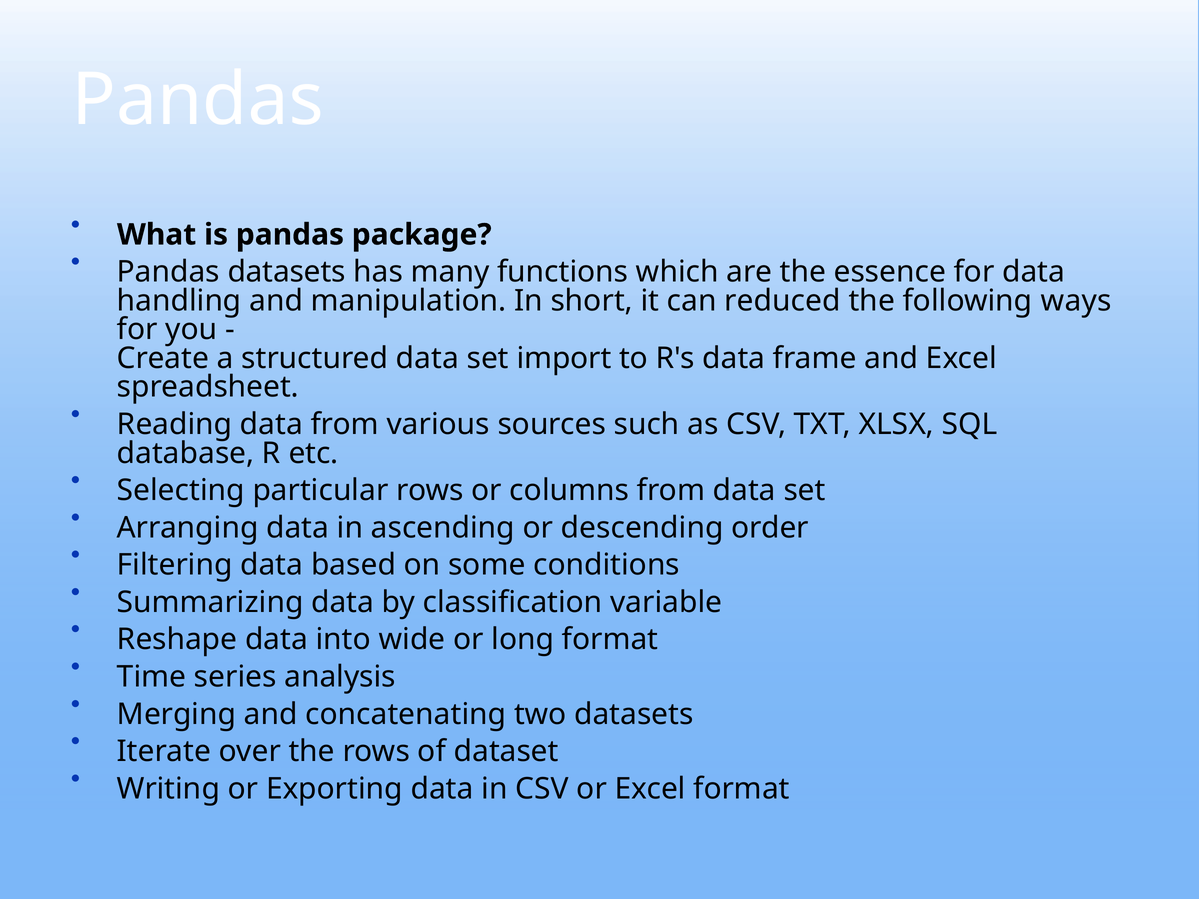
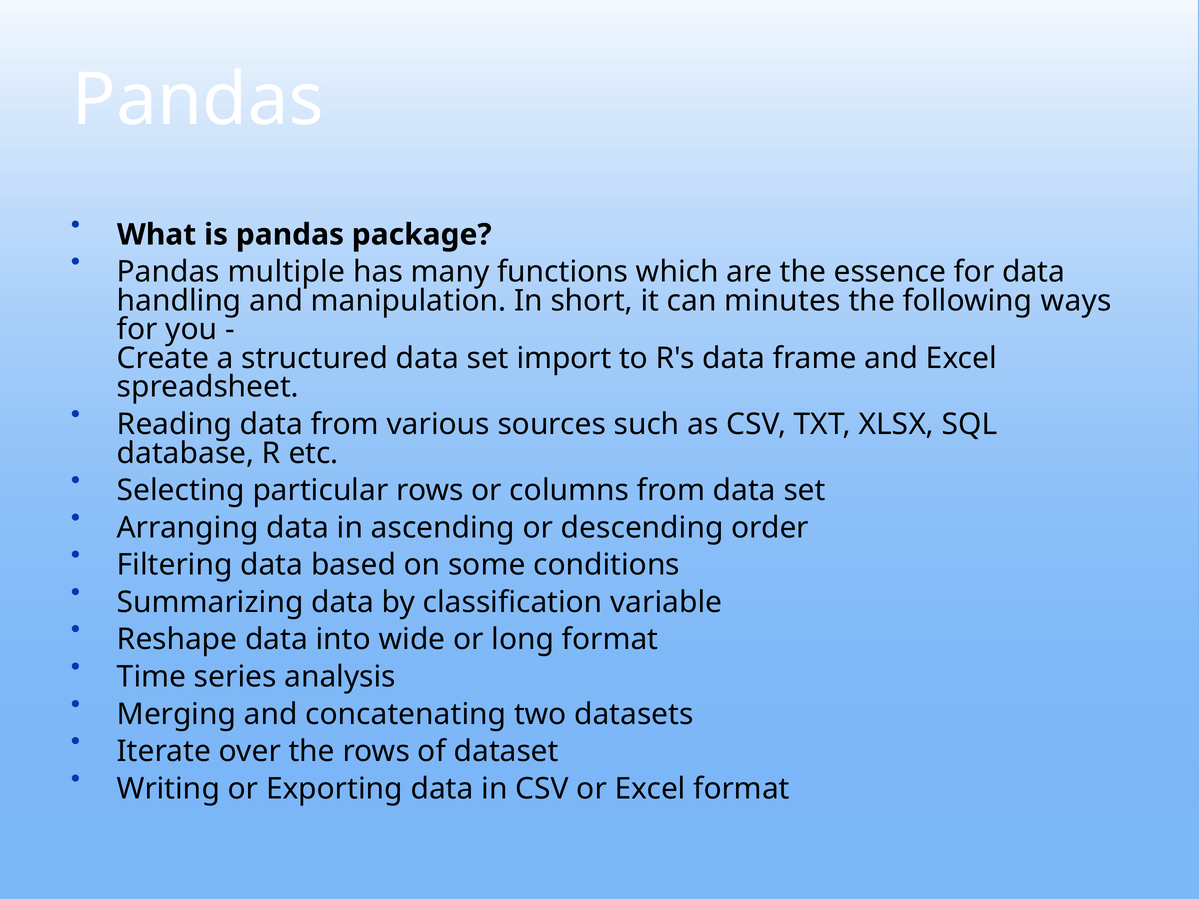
Pandas datasets: datasets -> multiple
reduced: reduced -> minutes
